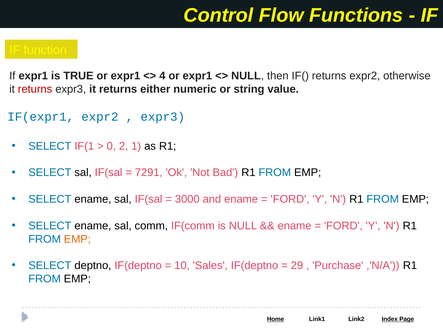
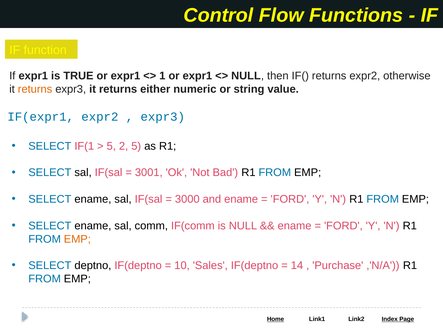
4: 4 -> 1
returns at (35, 89) colour: red -> orange
0 at (111, 146): 0 -> 5
2 1: 1 -> 5
7291: 7291 -> 3001
29: 29 -> 14
